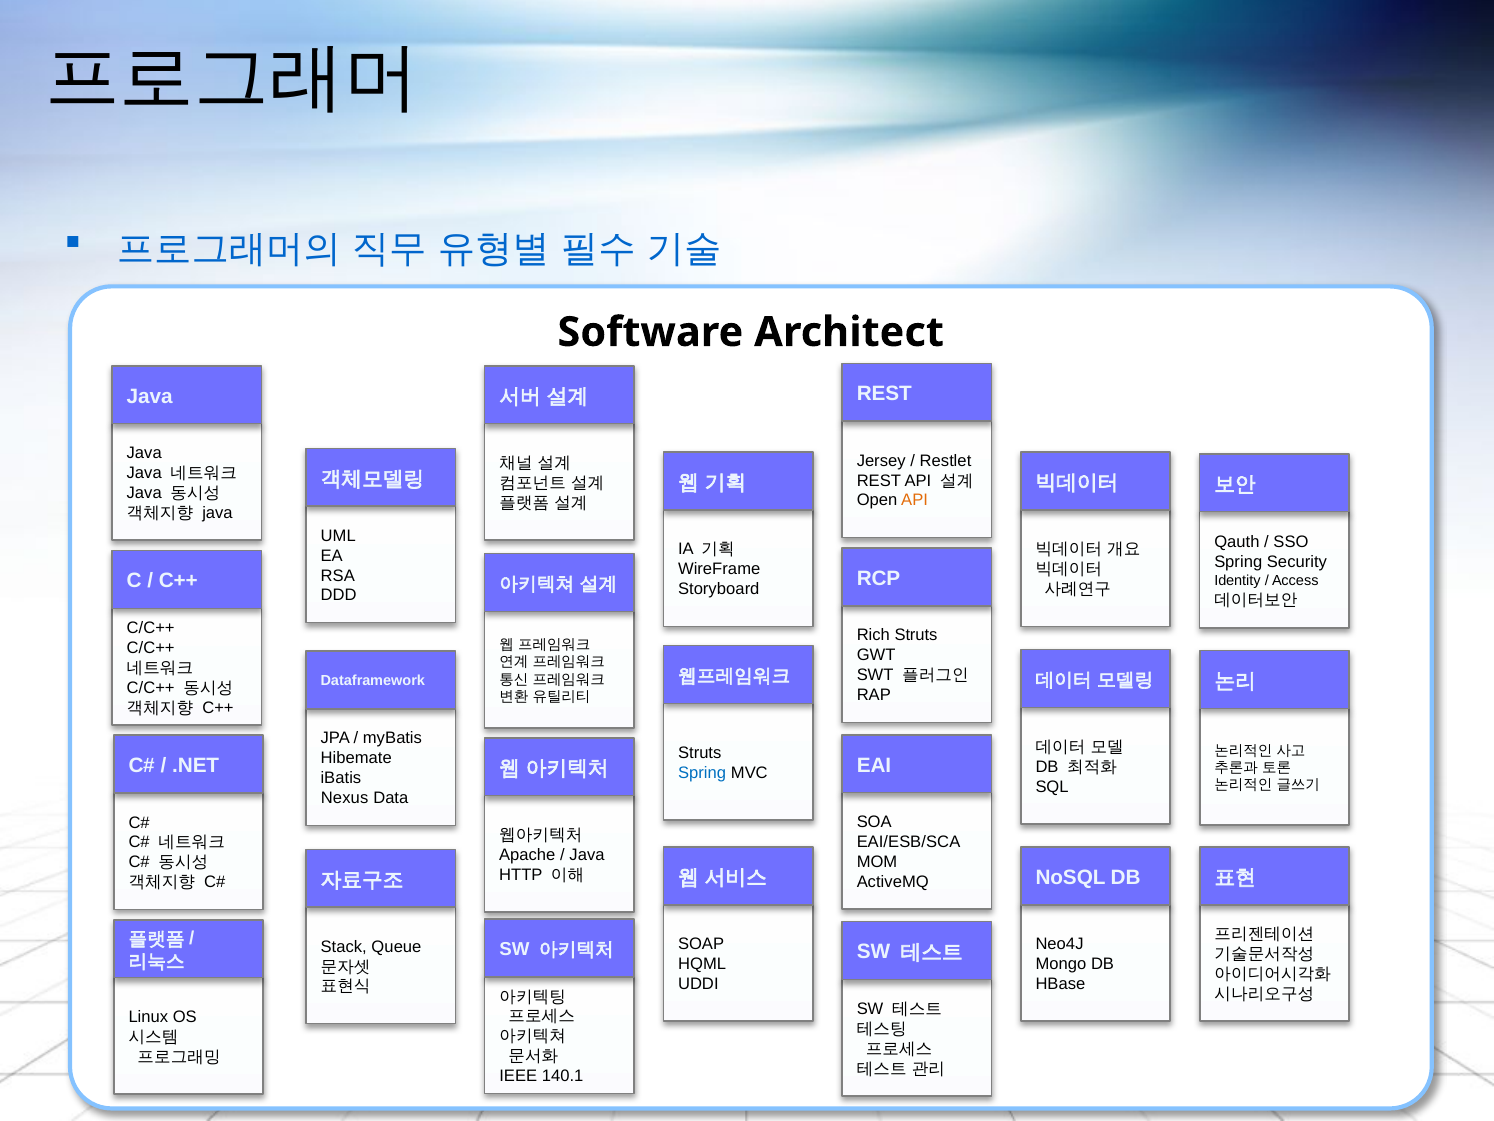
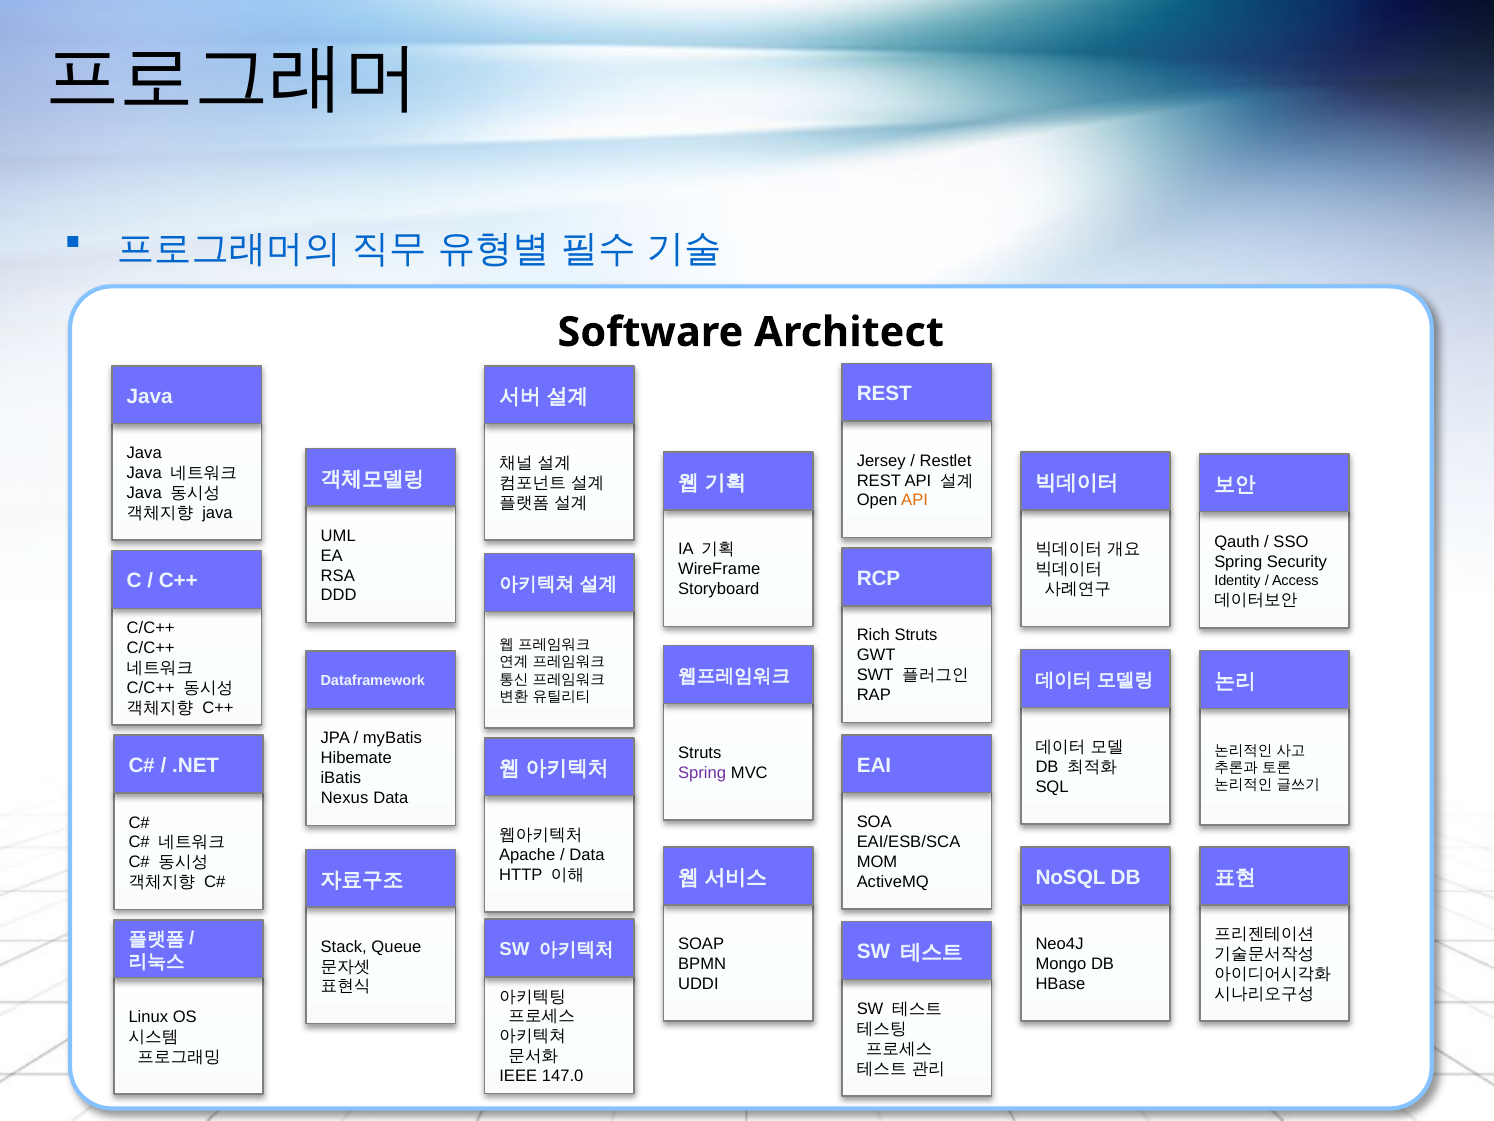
Spring at (702, 772) colour: blue -> purple
Java at (587, 855): Java -> Data
HQML: HQML -> BPMN
140.1: 140.1 -> 147.0
